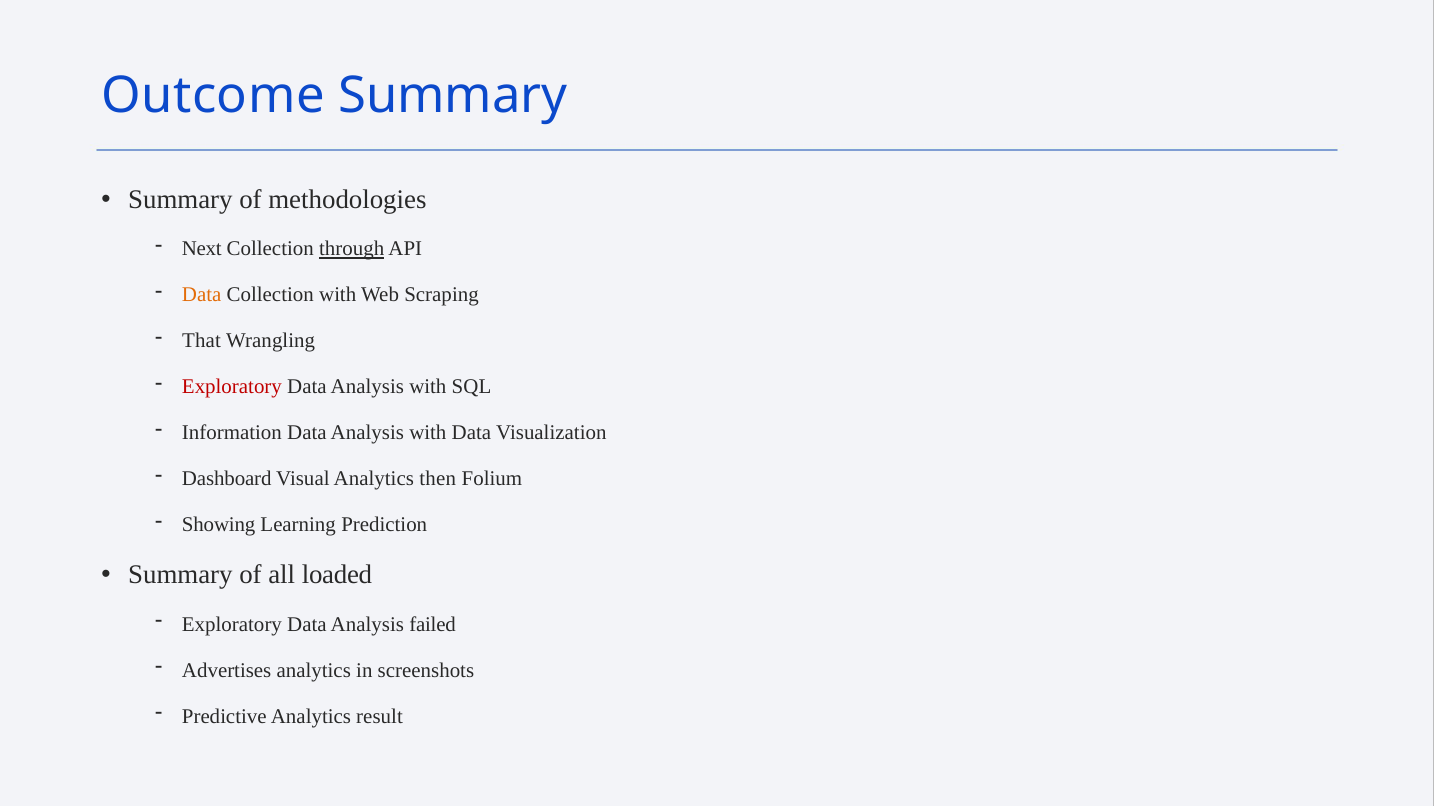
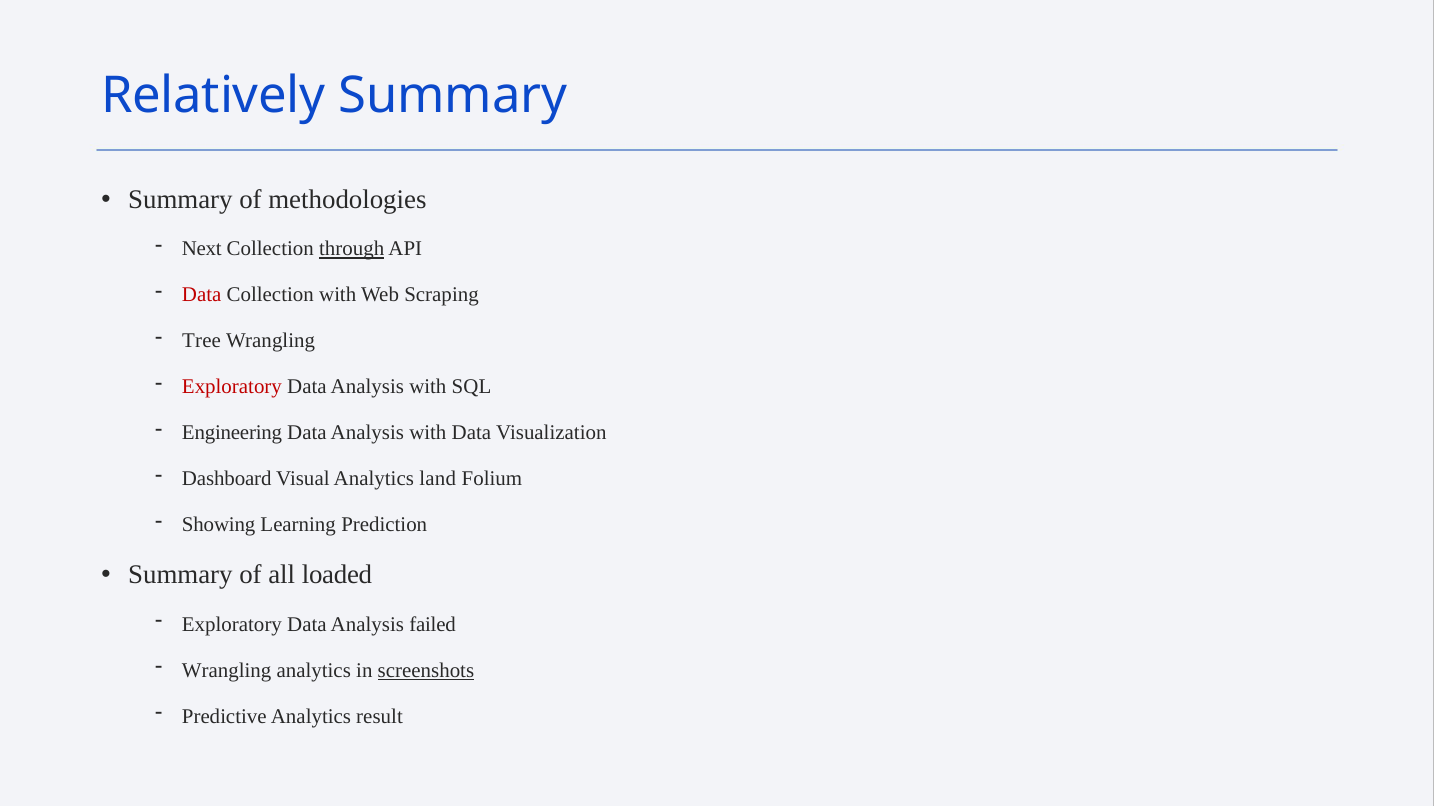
Outcome: Outcome -> Relatively
Data at (202, 295) colour: orange -> red
That: That -> Tree
Information: Information -> Engineering
then: then -> land
Advertises at (227, 671): Advertises -> Wrangling
screenshots underline: none -> present
